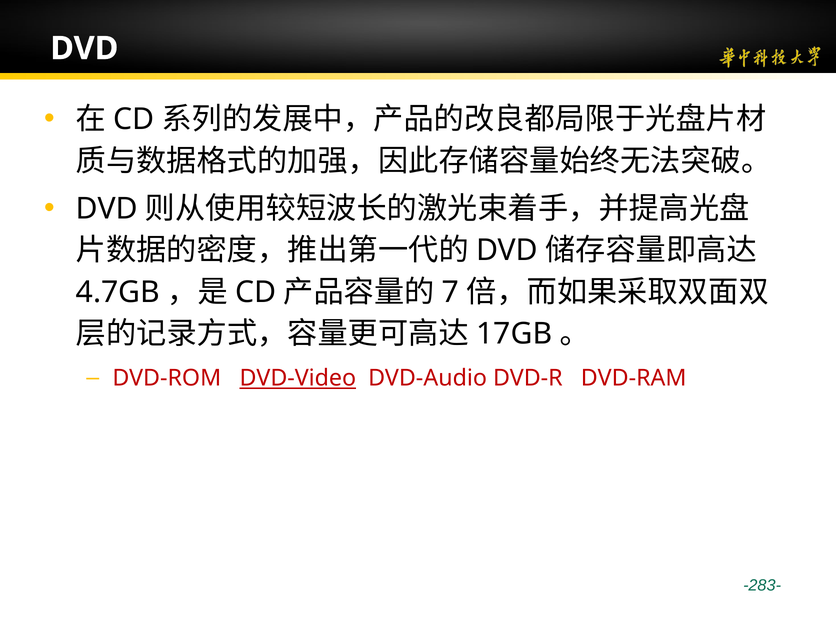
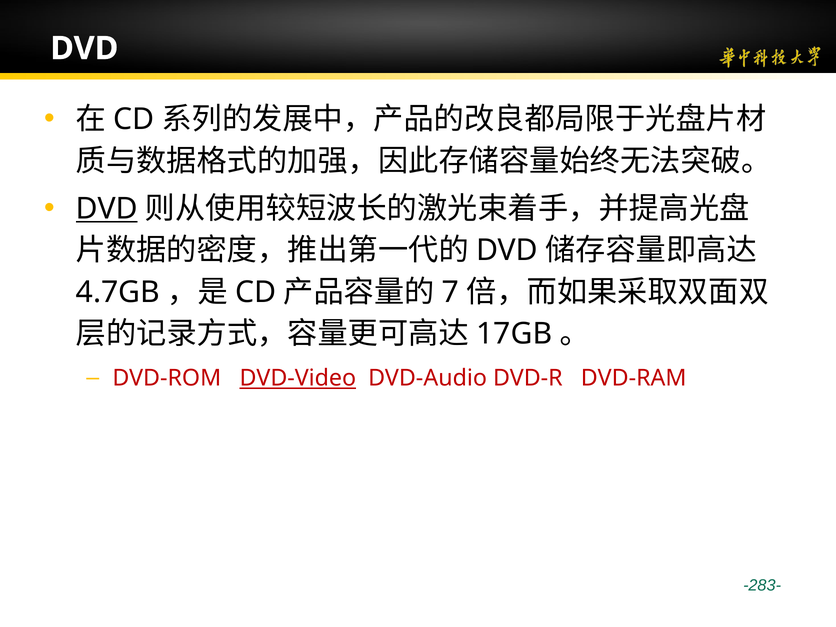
DVD at (107, 209) underline: none -> present
